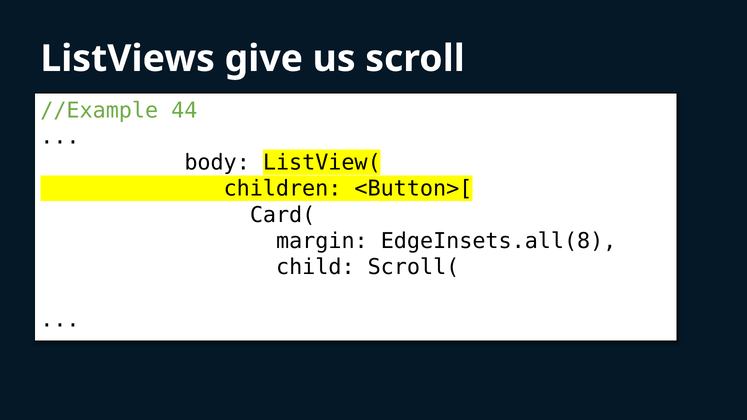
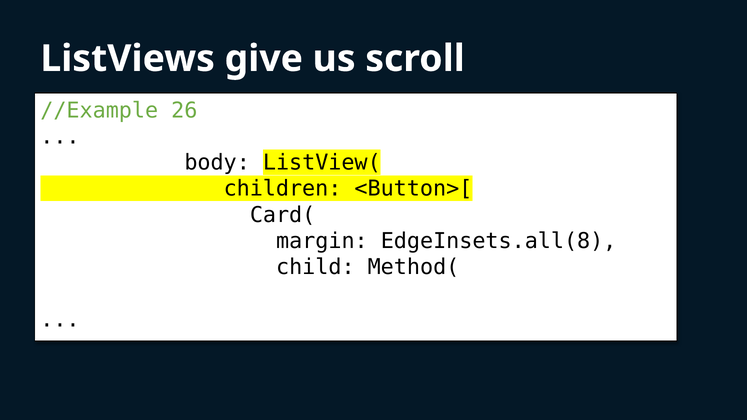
44: 44 -> 26
Scroll(: Scroll( -> Method(
